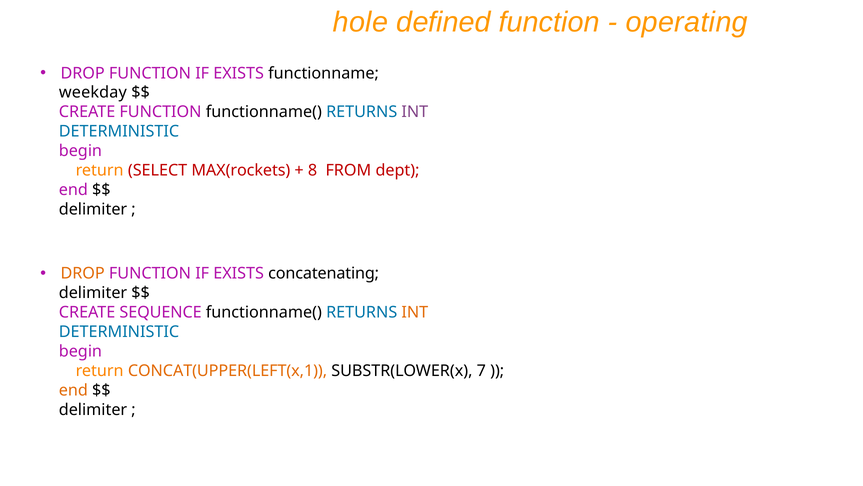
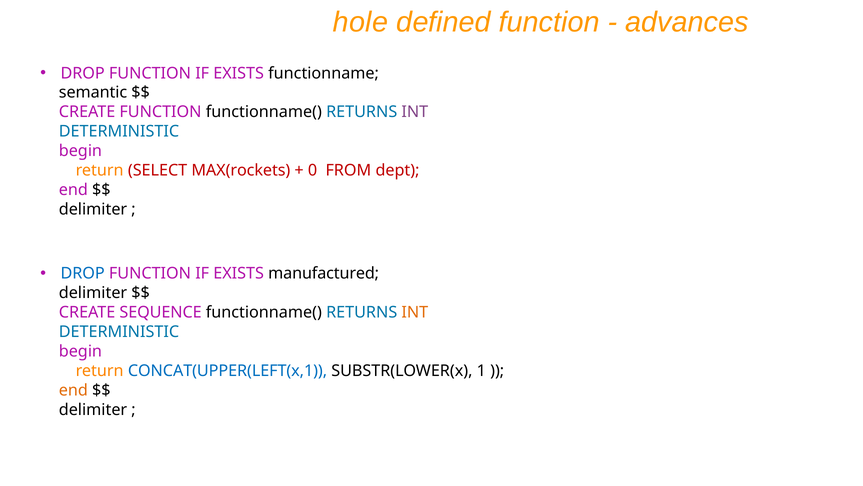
operating: operating -> advances
weekday: weekday -> semantic
8: 8 -> 0
DROP at (83, 273) colour: orange -> blue
concatenating: concatenating -> manufactured
CONCAT(UPPER(LEFT(x,1 colour: orange -> blue
7: 7 -> 1
